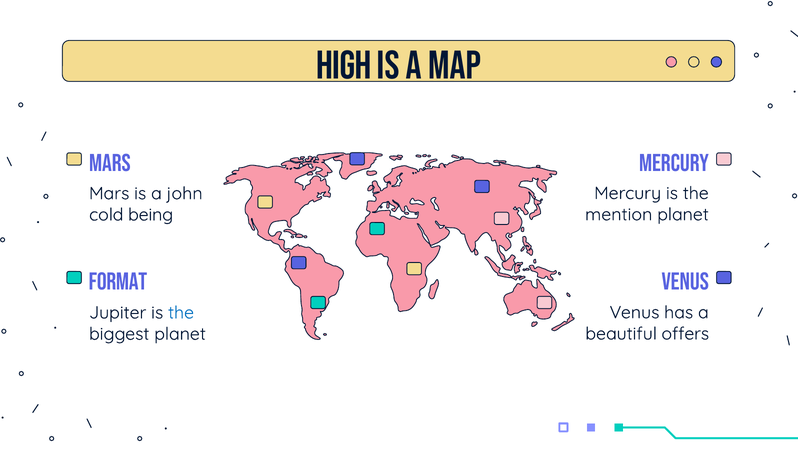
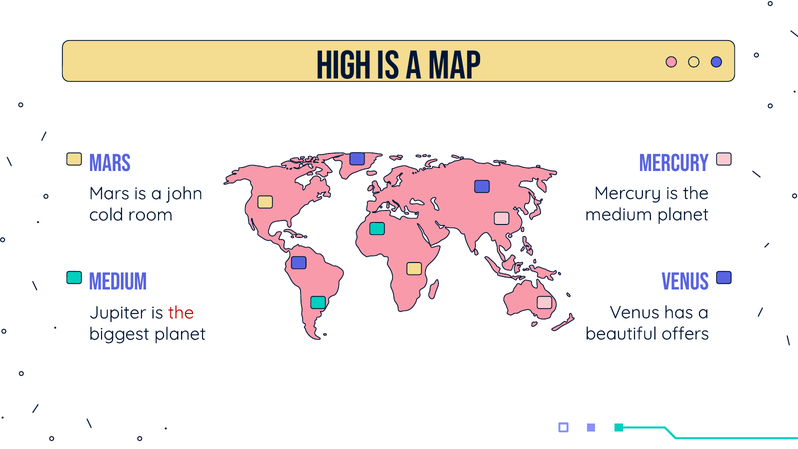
mention at (619, 214): mention -> medium
being: being -> room
FORMAT at (118, 282): FORMAT -> MEDIUM
the at (181, 313) colour: blue -> red
